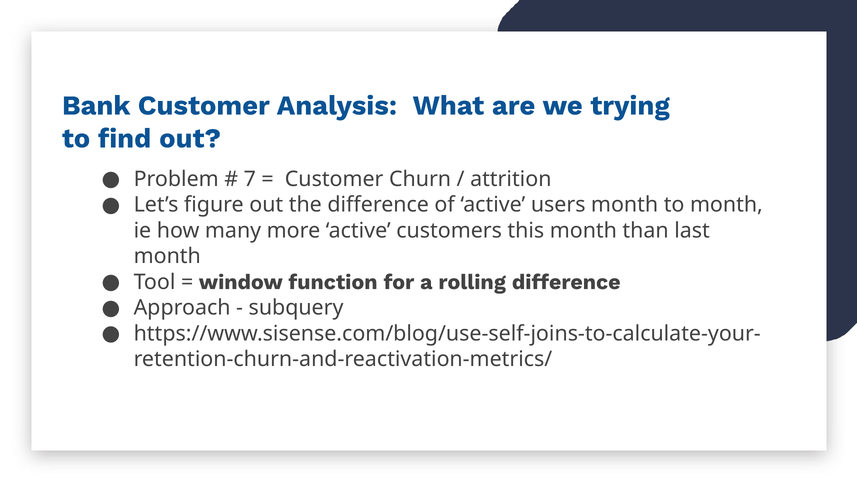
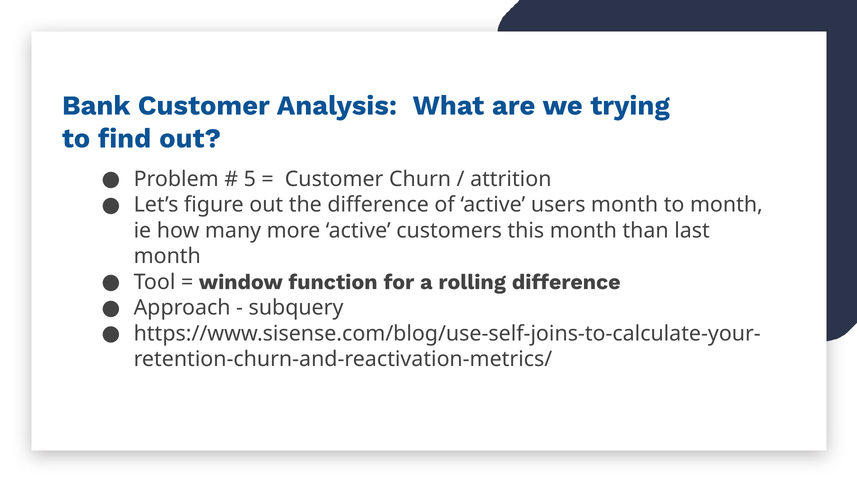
7: 7 -> 5
